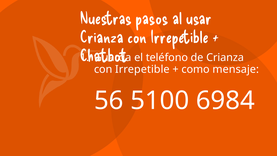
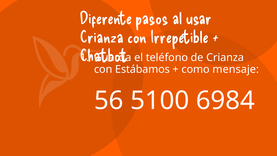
Nuestras: Nuestras -> Diferente
Irrepetible at (142, 69): Irrepetible -> Estábamos
